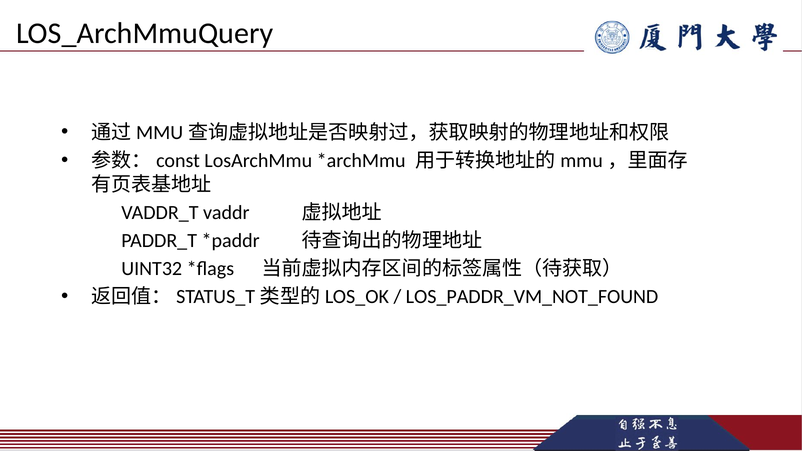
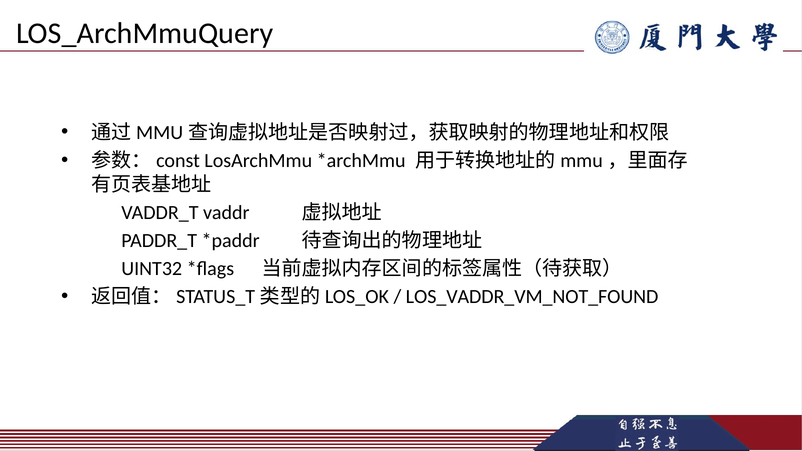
LOS_PADDR_VM_NOT_FOUND: LOS_PADDR_VM_NOT_FOUND -> LOS_VADDR_VM_NOT_FOUND
